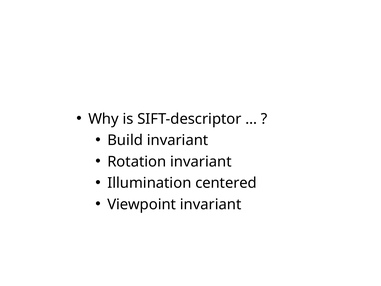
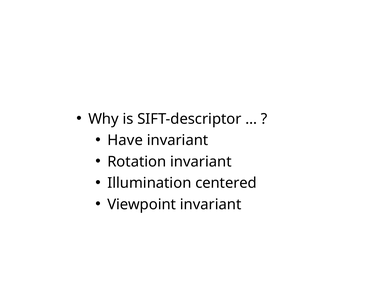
Build: Build -> Have
